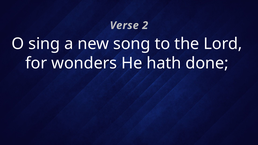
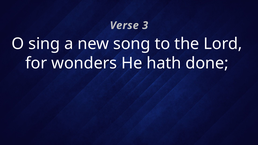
2: 2 -> 3
